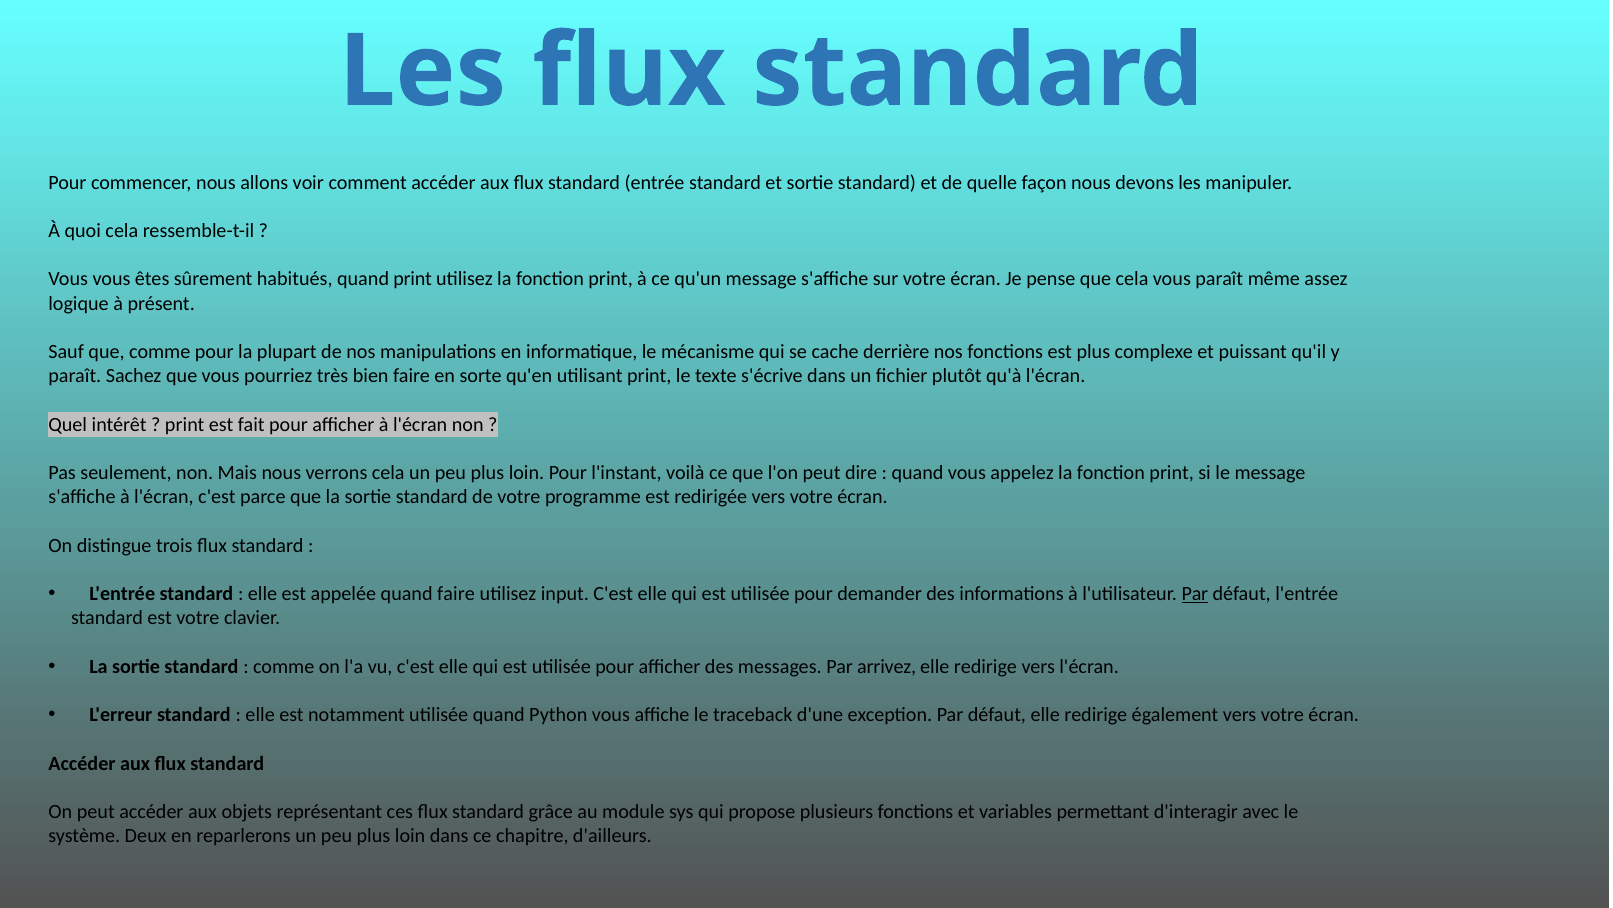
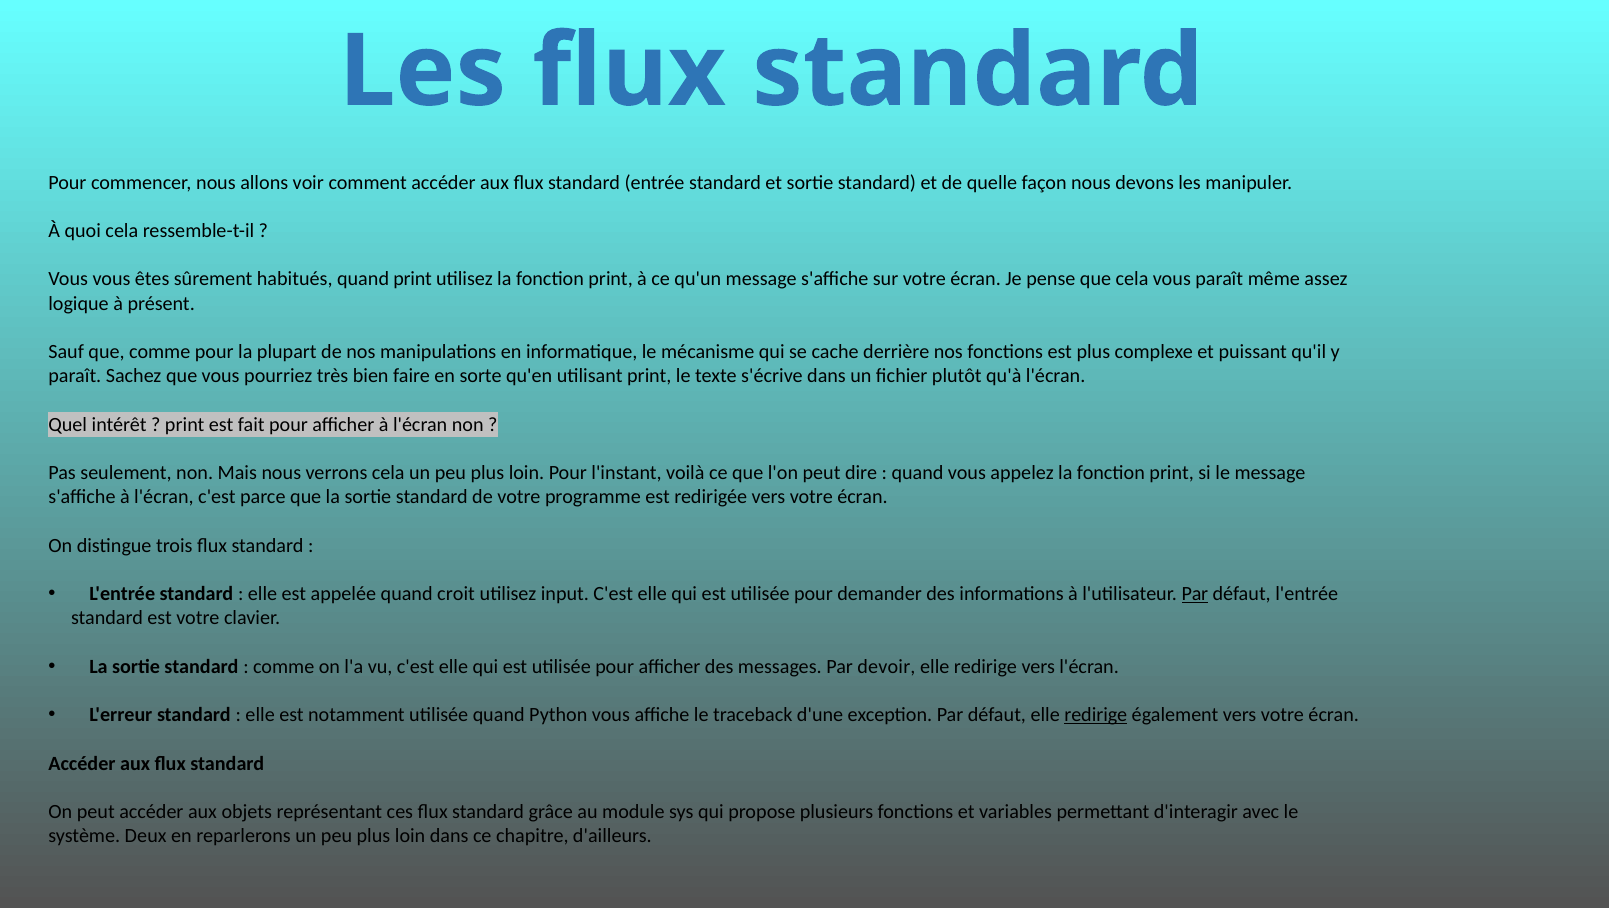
quand faire: faire -> croit
arrivez: arrivez -> devoir
redirige at (1096, 715) underline: none -> present
